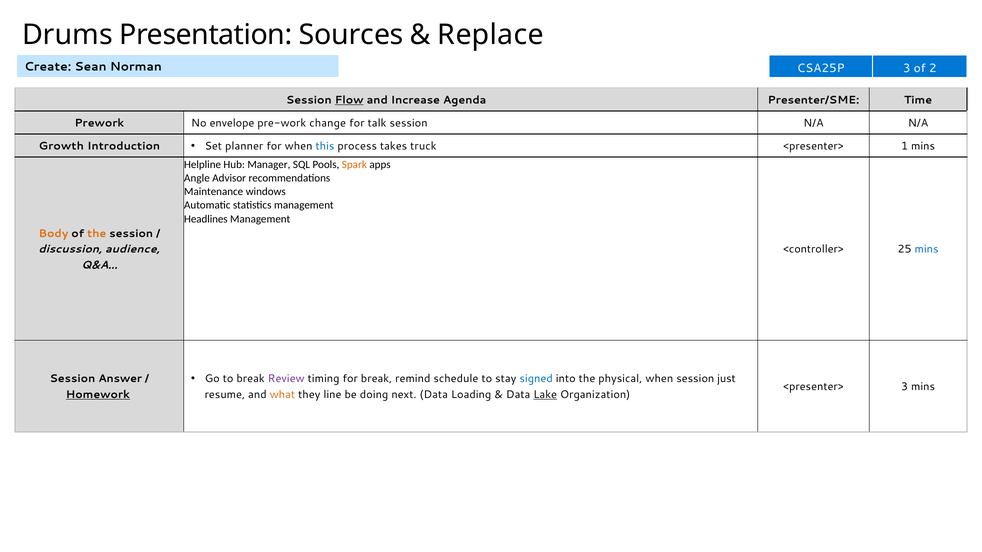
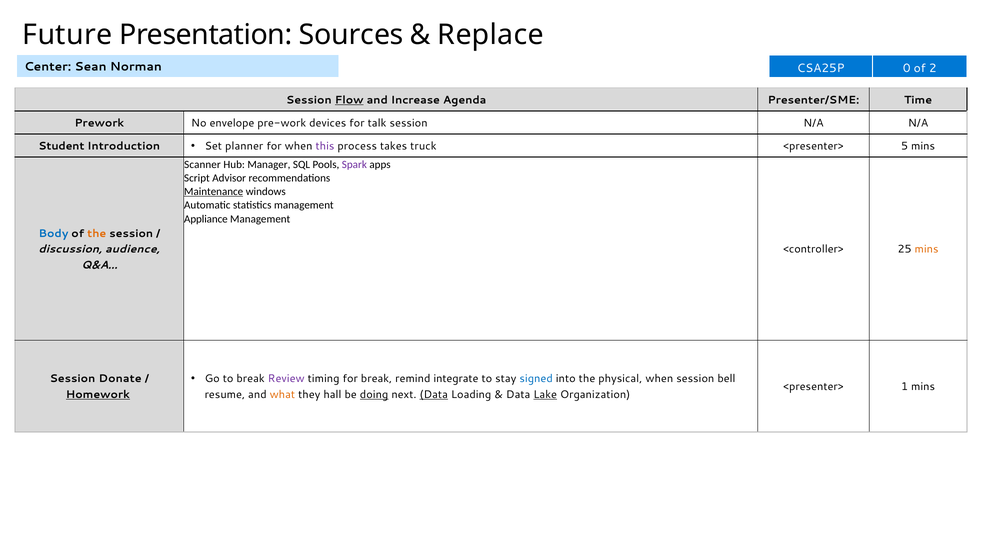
Drums: Drums -> Future
Create: Create -> Center
CSA25P 3: 3 -> 0
change: change -> devices
Growth: Growth -> Student
this colour: blue -> purple
1: 1 -> 5
Helpline: Helpline -> Scanner
Spark colour: orange -> purple
Angle: Angle -> Script
Maintenance underline: none -> present
Headlines: Headlines -> Appliance
Body colour: orange -> blue
mins at (927, 249) colour: blue -> orange
schedule: schedule -> integrate
just: just -> bell
Answer: Answer -> Donate
<presenter> 3: 3 -> 1
line: line -> hall
doing underline: none -> present
Data at (434, 395) underline: none -> present
